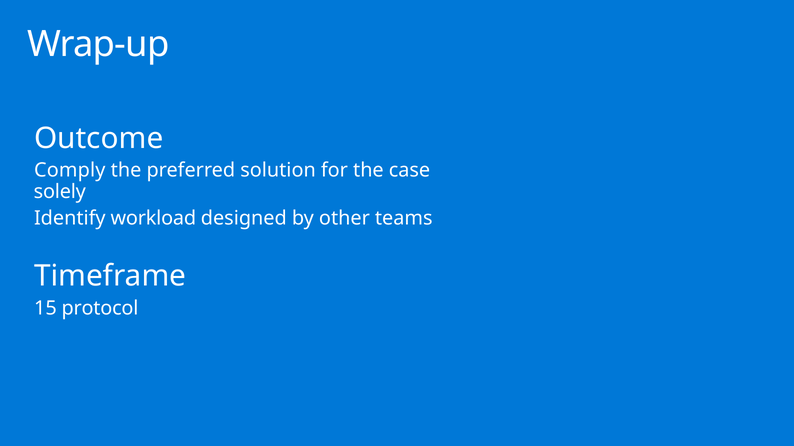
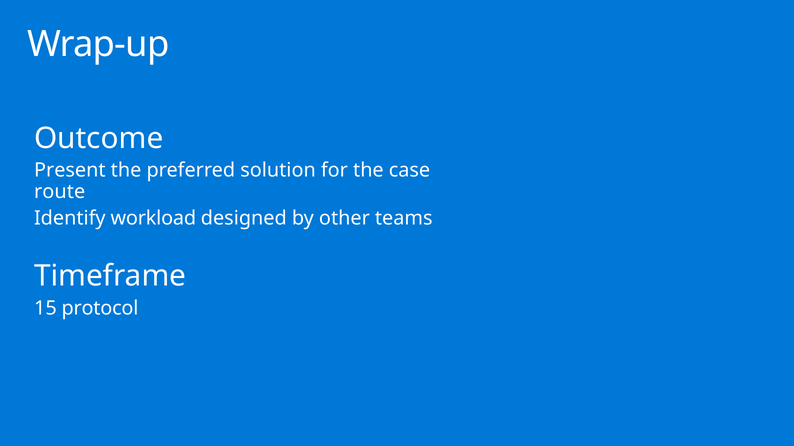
Comply: Comply -> Present
solely: solely -> route
